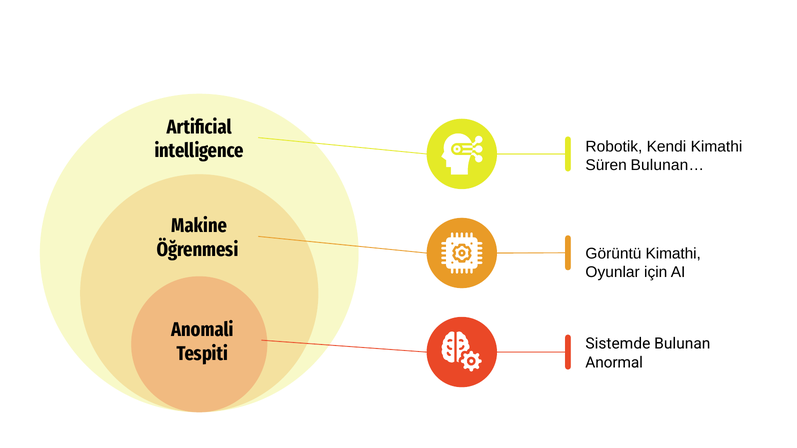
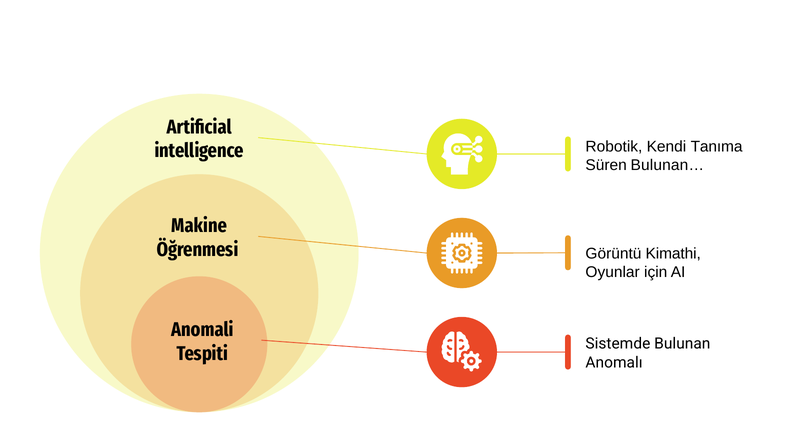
Kendi Kimathi: Kimathi -> Tanıma
Anormal: Anormal -> Anomalı
